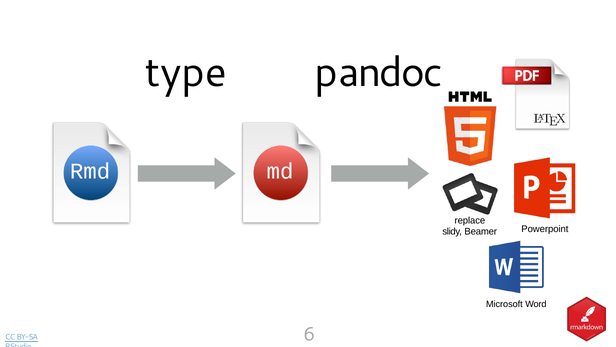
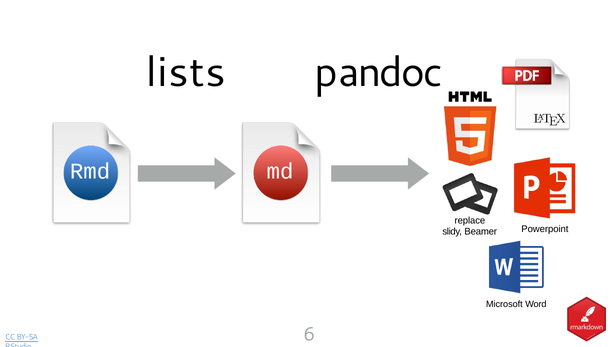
type: type -> lists
